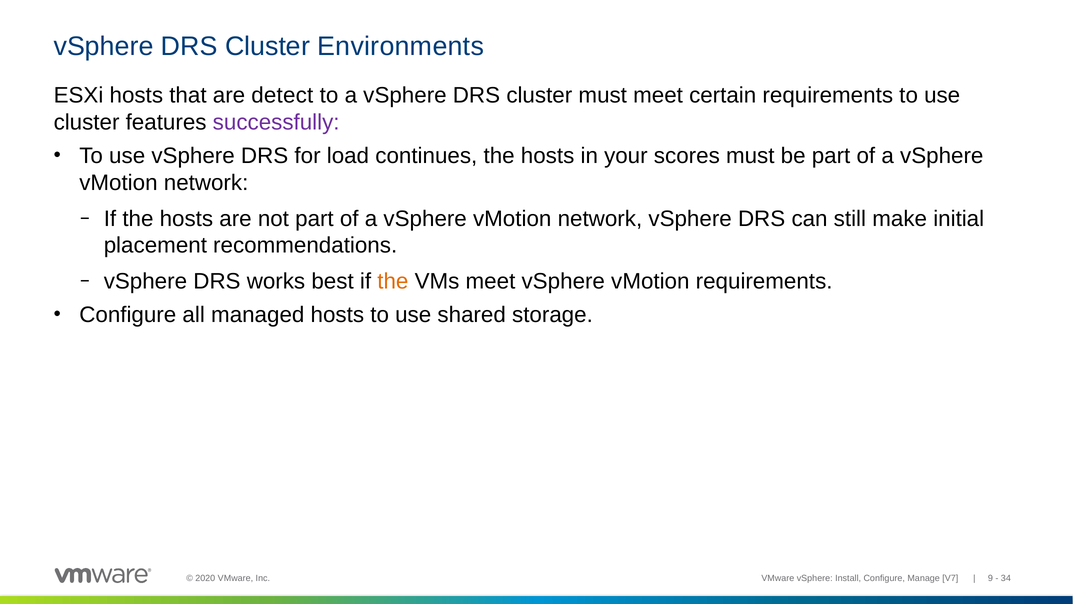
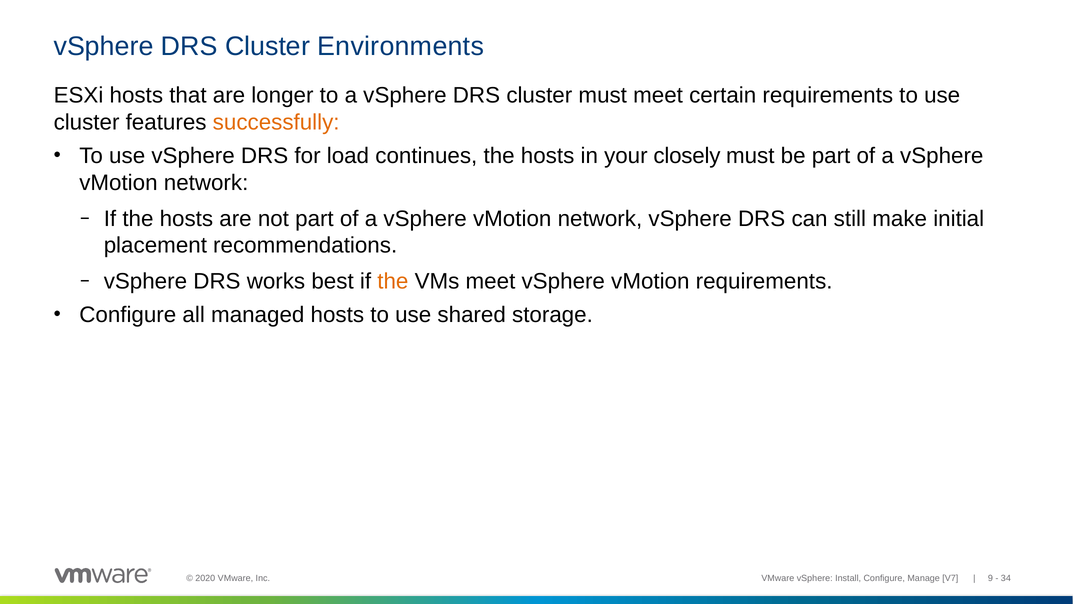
detect: detect -> longer
successfully colour: purple -> orange
scores: scores -> closely
